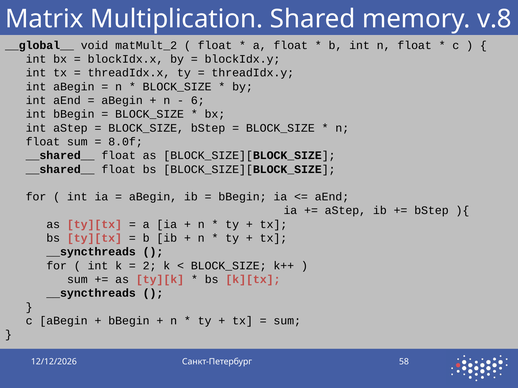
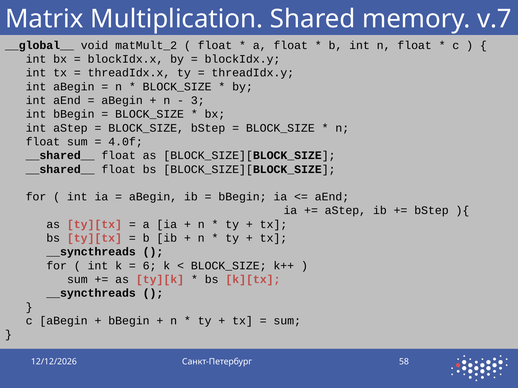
v.8: v.8 -> v.7
6: 6 -> 3
8.0f: 8.0f -> 4.0f
2: 2 -> 6
